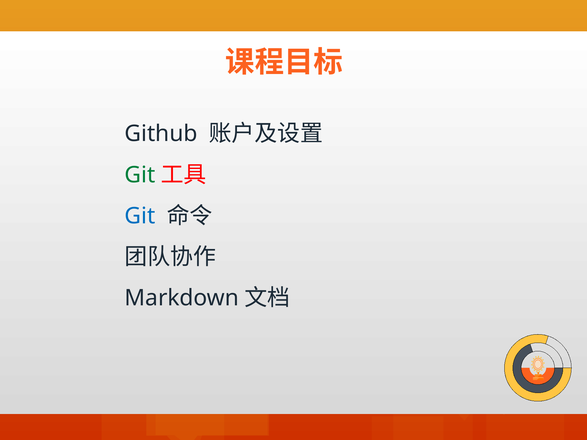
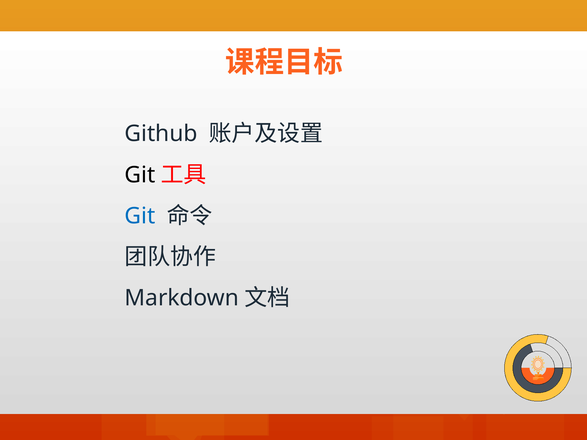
Git at (140, 175) colour: green -> black
